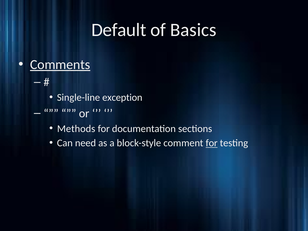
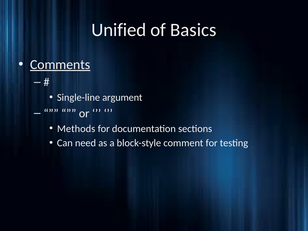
Default: Default -> Unified
exception: exception -> argument
for at (212, 143) underline: present -> none
